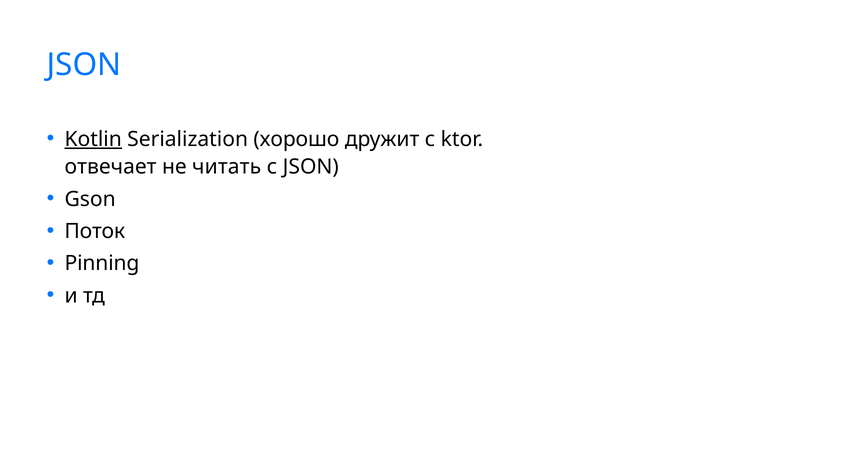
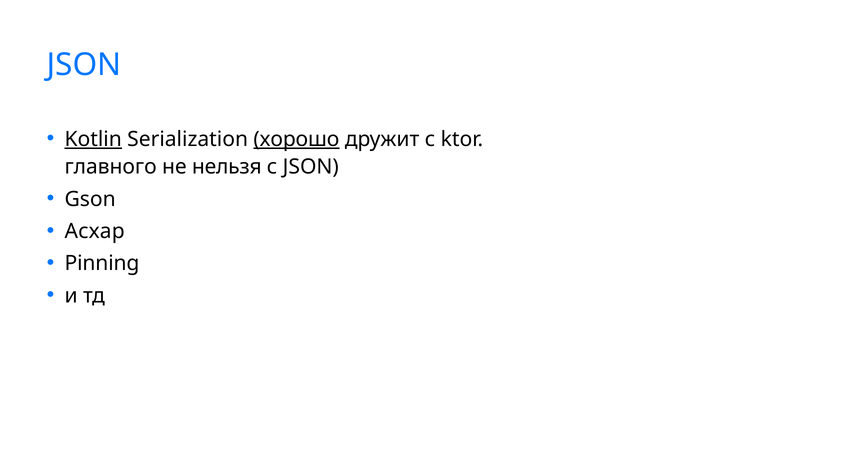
хорошо underline: none -> present
отвечает: отвечает -> главного
читать: читать -> нельзя
Поток: Поток -> Асхар
